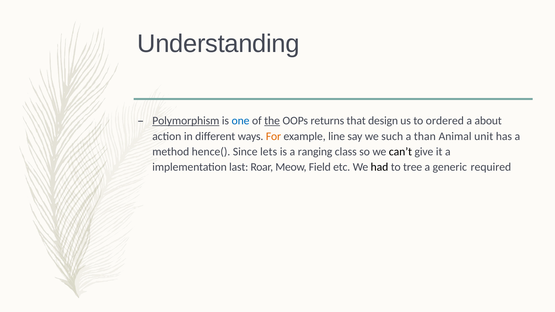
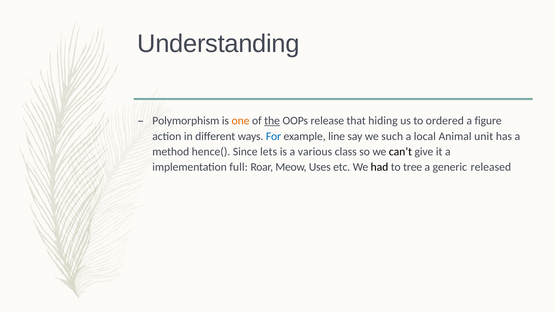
Polymorphism underline: present -> none
one colour: blue -> orange
returns: returns -> release
design: design -> hiding
about: about -> figure
For colour: orange -> blue
than: than -> local
ranging: ranging -> various
last: last -> full
Field: Field -> Uses
required: required -> released
